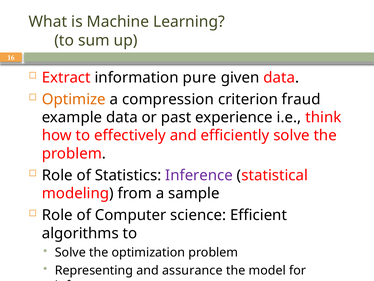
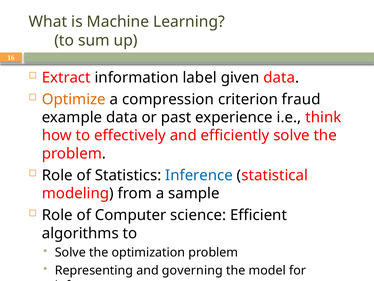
pure: pure -> label
Inference at (199, 175) colour: purple -> blue
assurance: assurance -> governing
